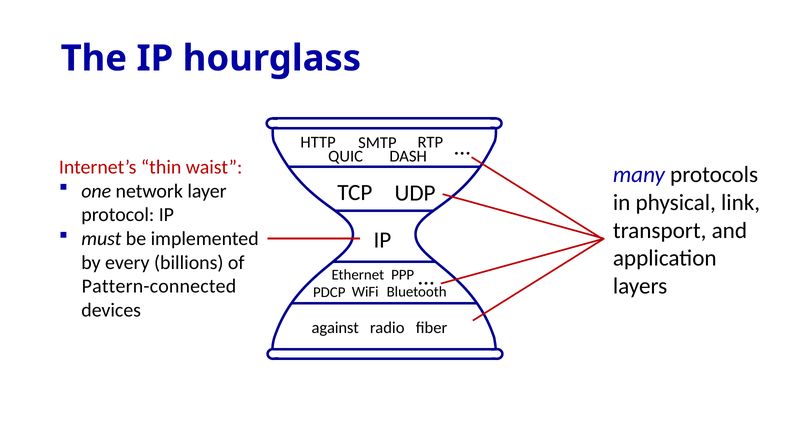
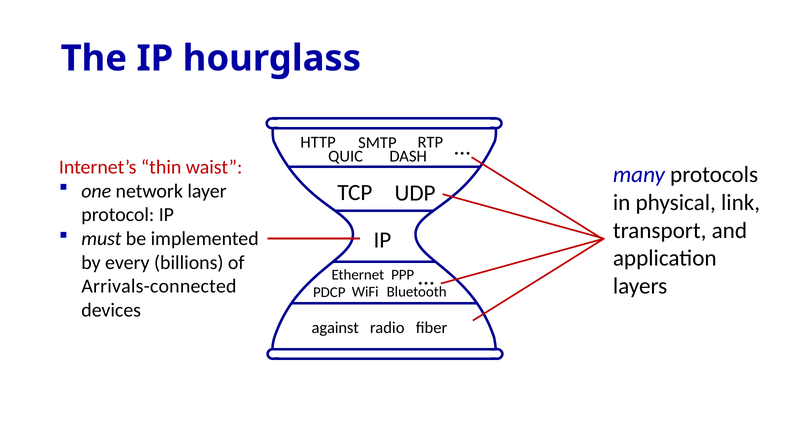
Pattern-connected: Pattern-connected -> Arrivals-connected
